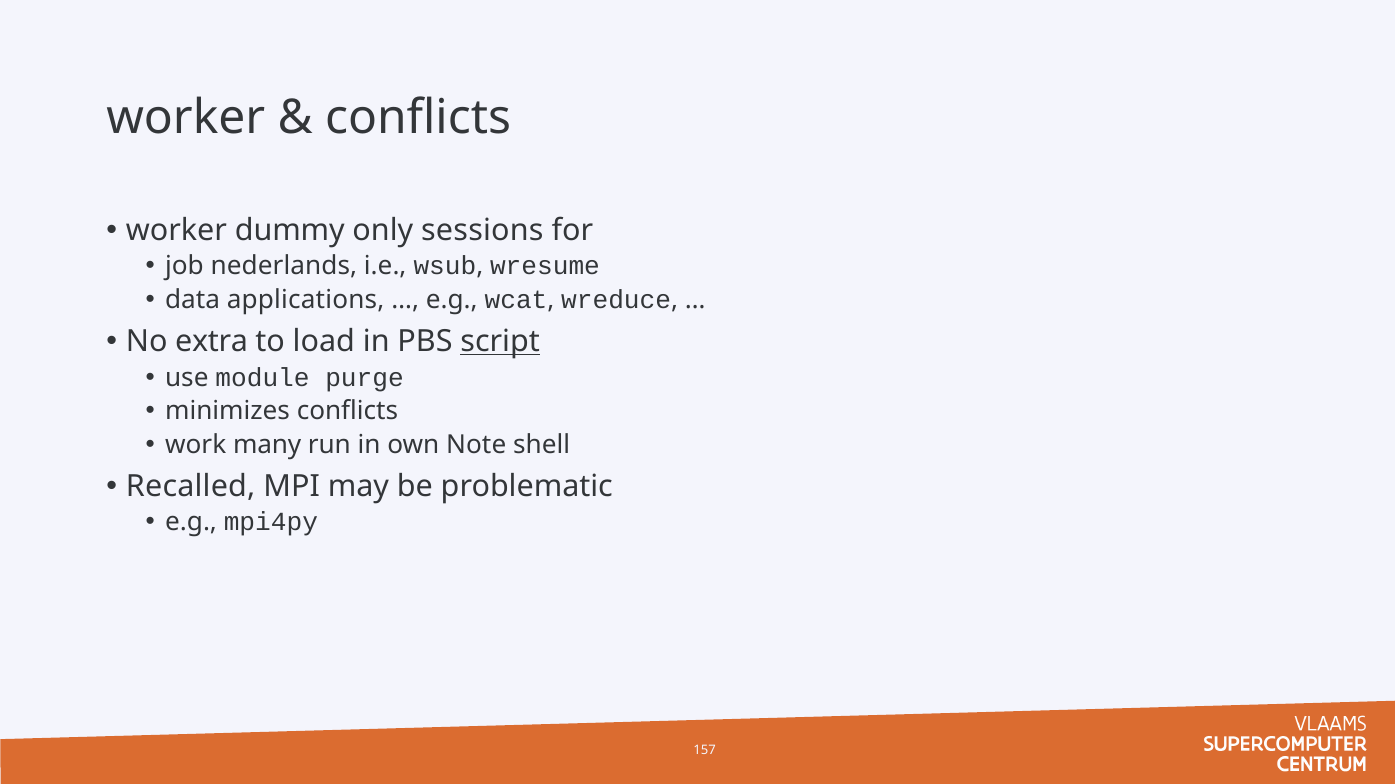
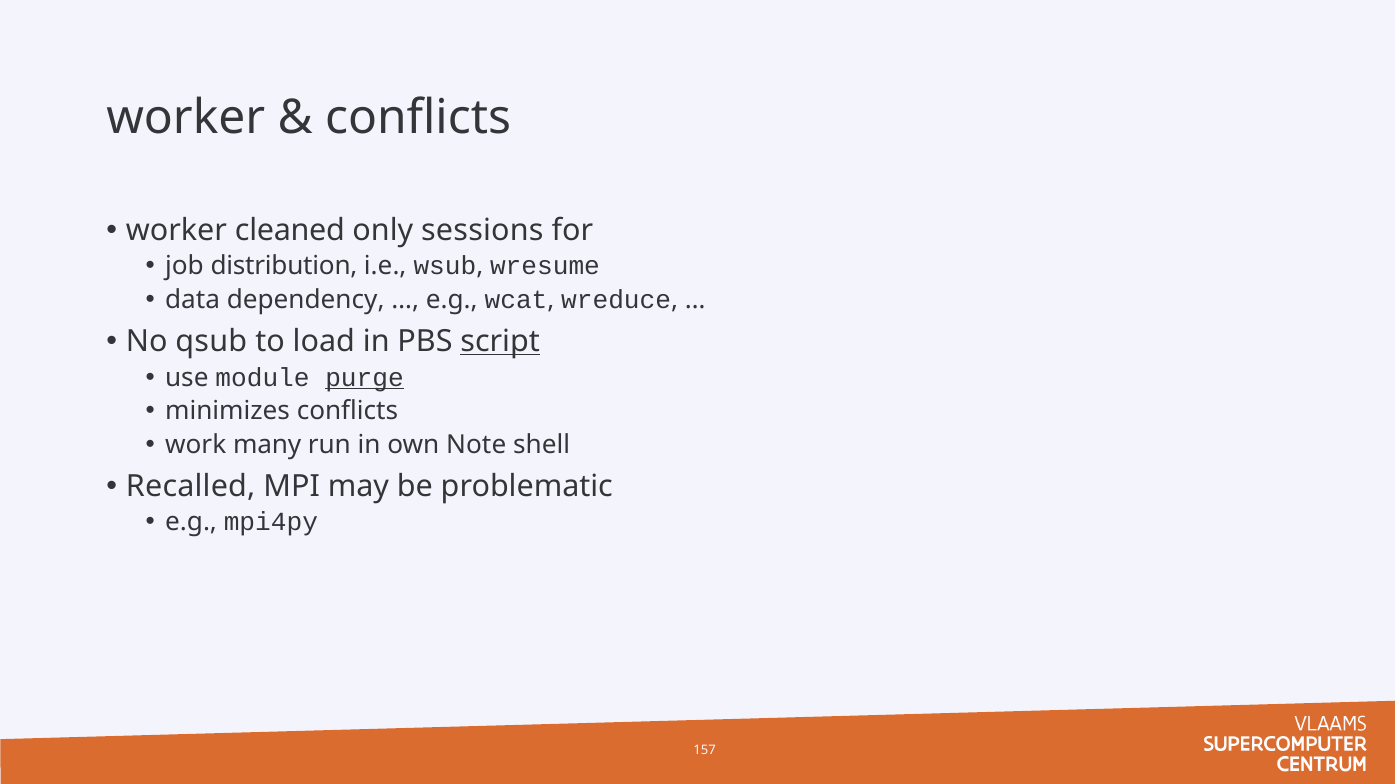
dummy: dummy -> cleaned
nederlands: nederlands -> distribution
applications: applications -> dependency
extra: extra -> qsub
purge underline: none -> present
